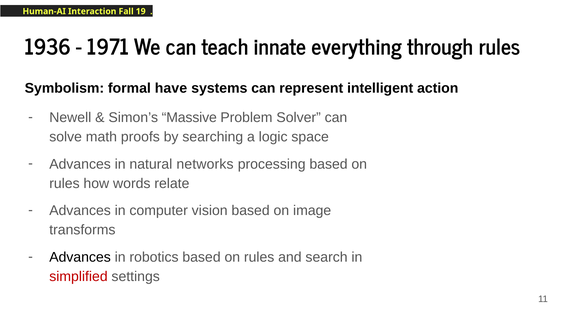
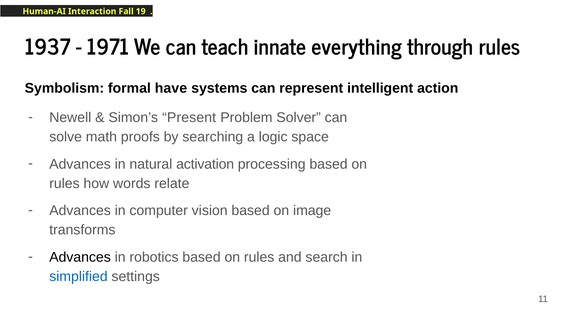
1936: 1936 -> 1937
Massive: Massive -> Present
networks: networks -> activation
simplified colour: red -> blue
